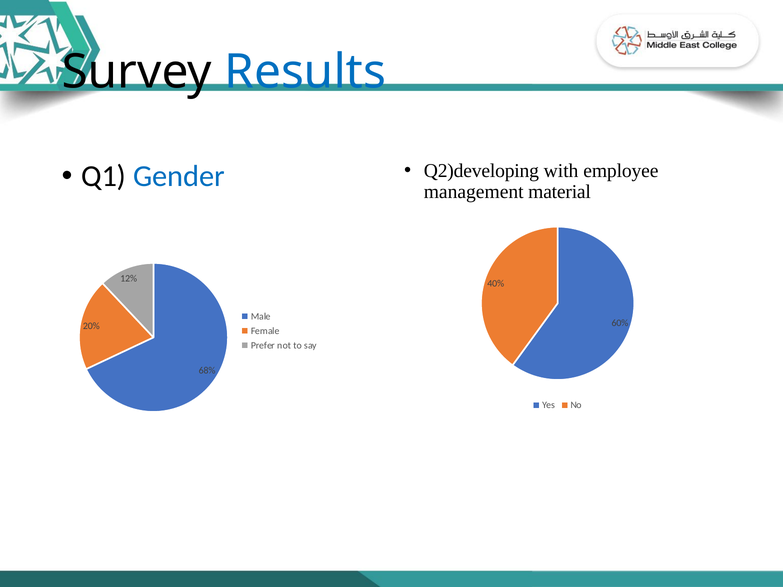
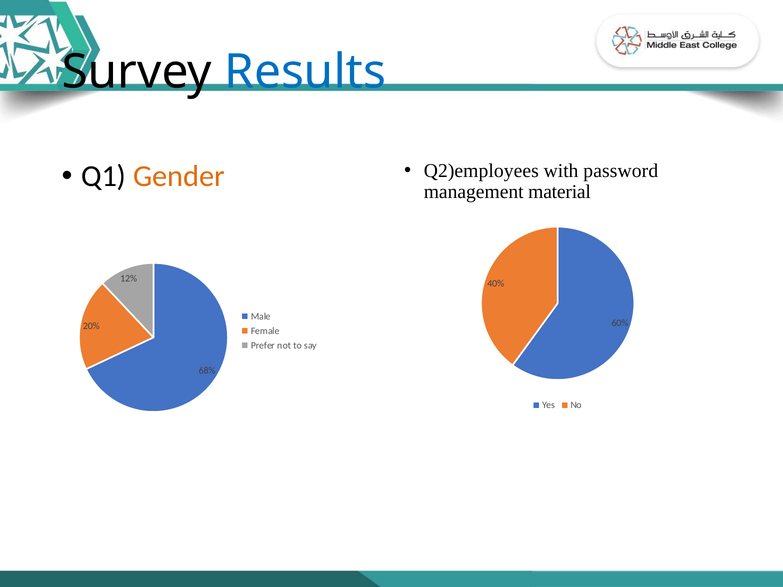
Gender colour: blue -> orange
Q2)developing: Q2)developing -> Q2)employees
employee: employee -> password
